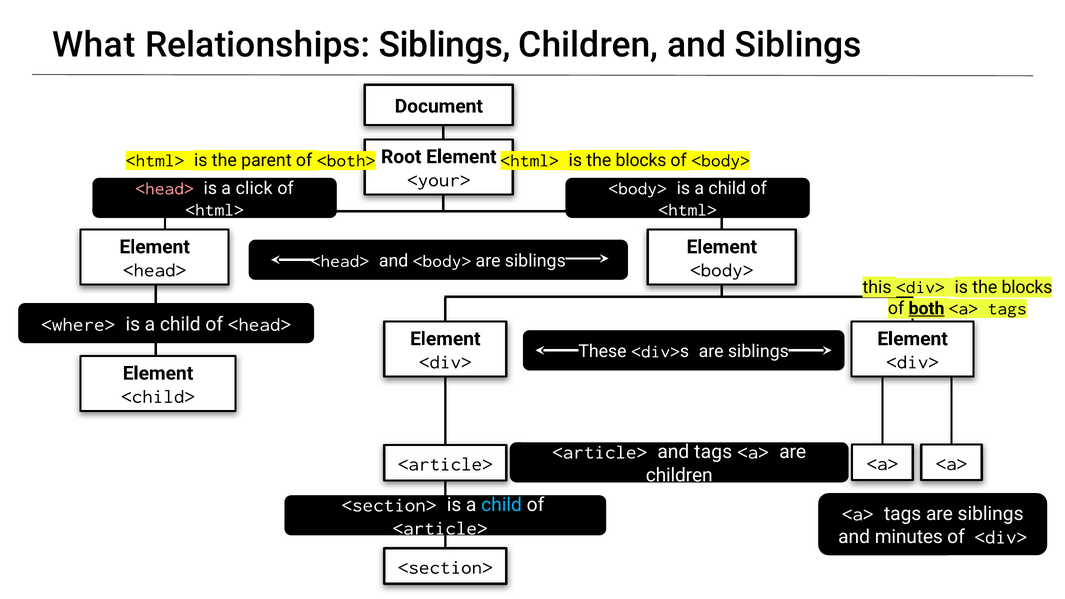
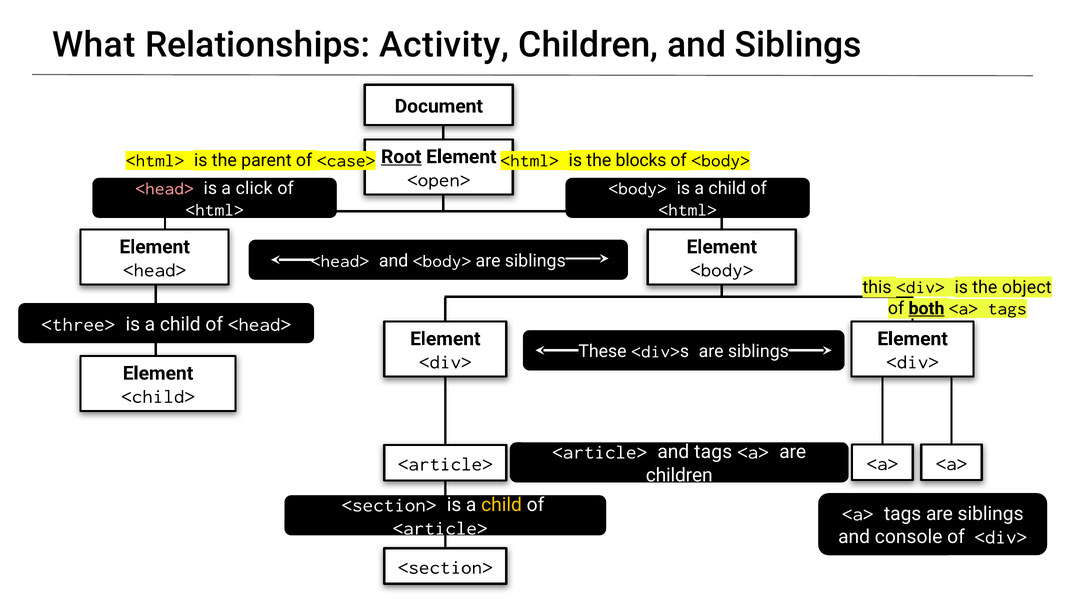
Relationships Siblings: Siblings -> Activity
Root underline: none -> present
<both>: <both> -> <case>
<your>: <your> -> <open>
blocks at (1027, 287): blocks -> object
<where>: <where> -> <three>
child at (502, 505) colour: light blue -> yellow
minutes: minutes -> console
